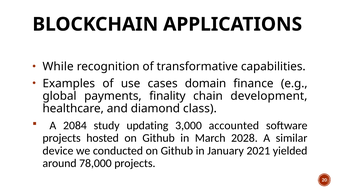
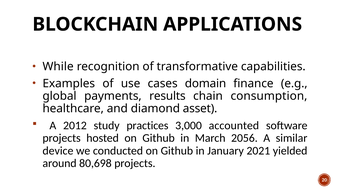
finality: finality -> results
development: development -> consumption
class: class -> asset
2084: 2084 -> 2012
updating: updating -> practices
2028: 2028 -> 2056
78,000: 78,000 -> 80,698
